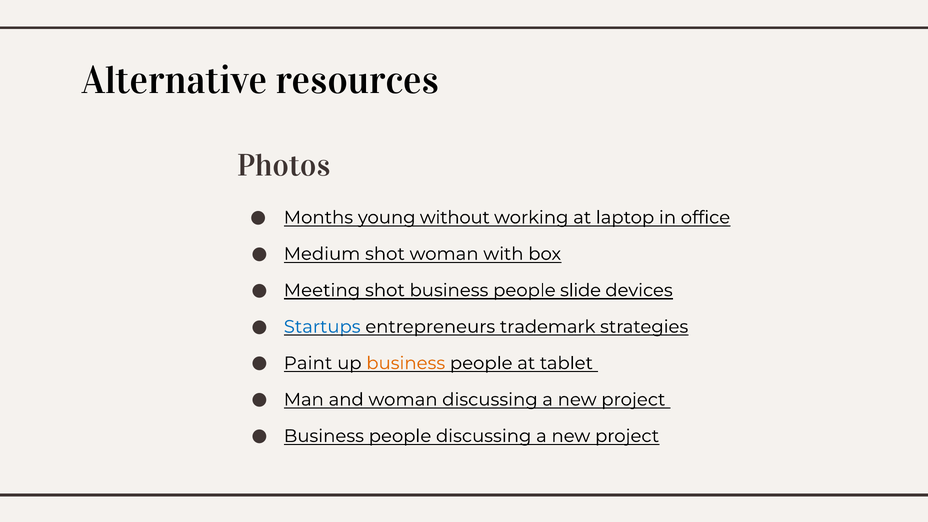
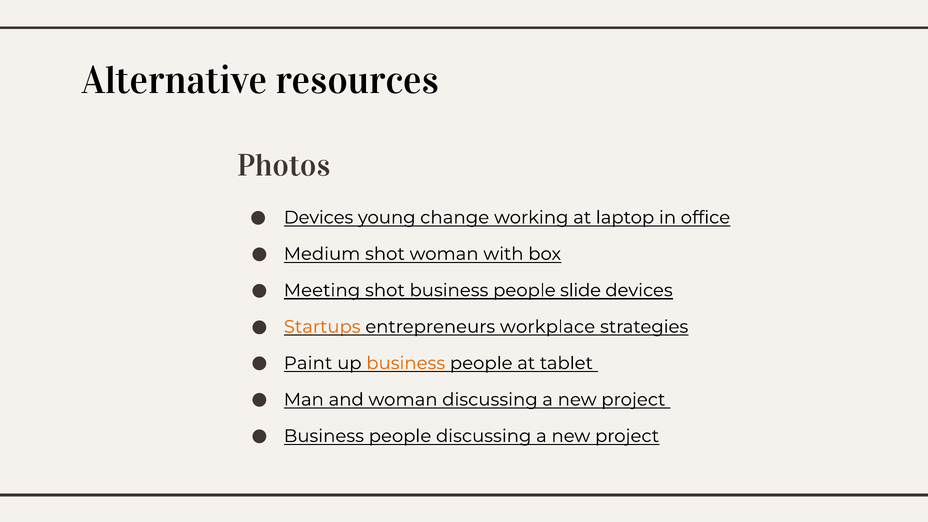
Months at (318, 217): Months -> Devices
without: without -> change
Startups colour: blue -> orange
trademark: trademark -> workplace
